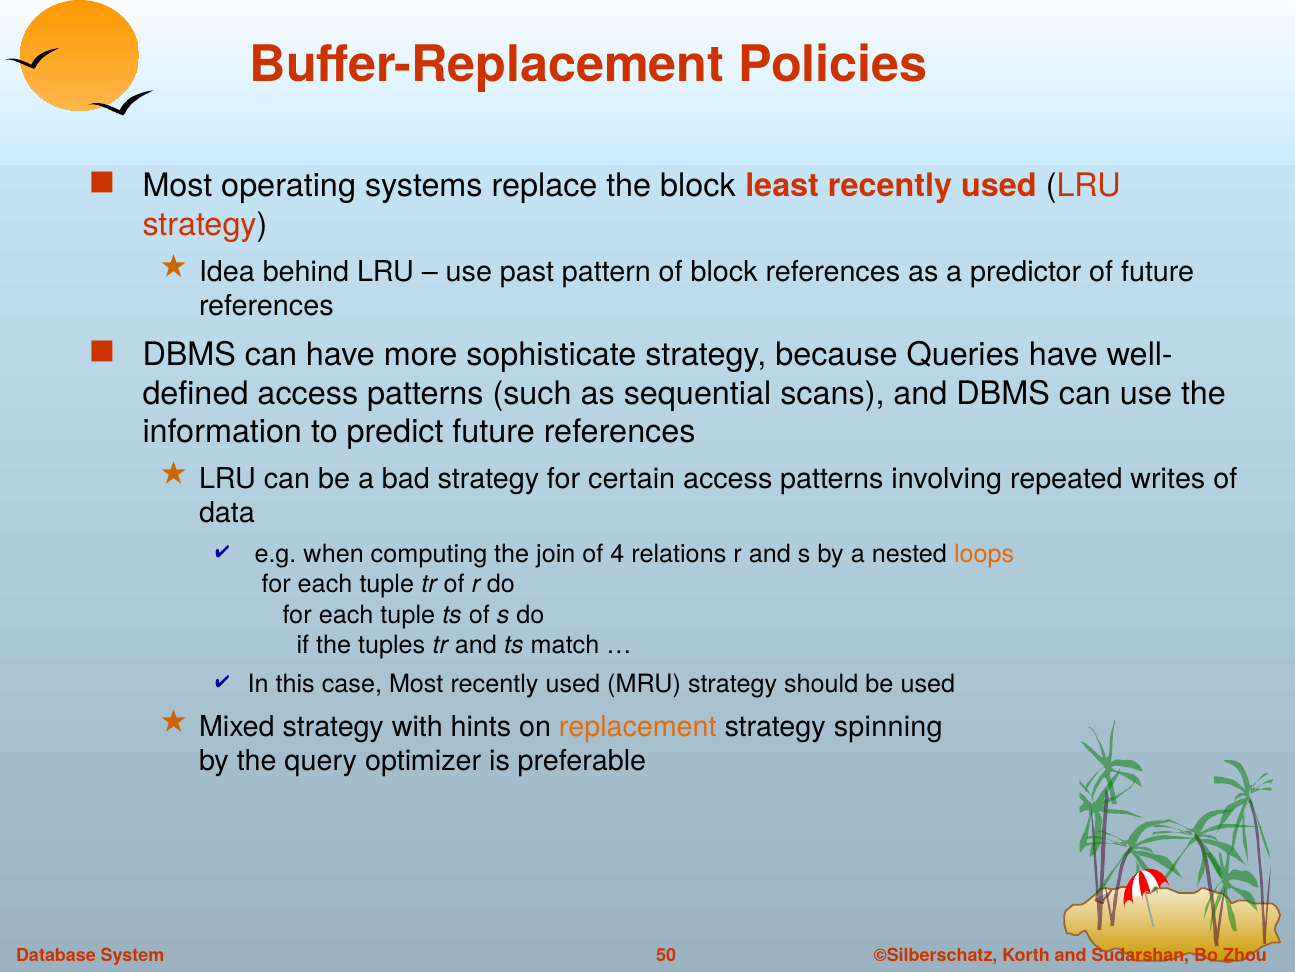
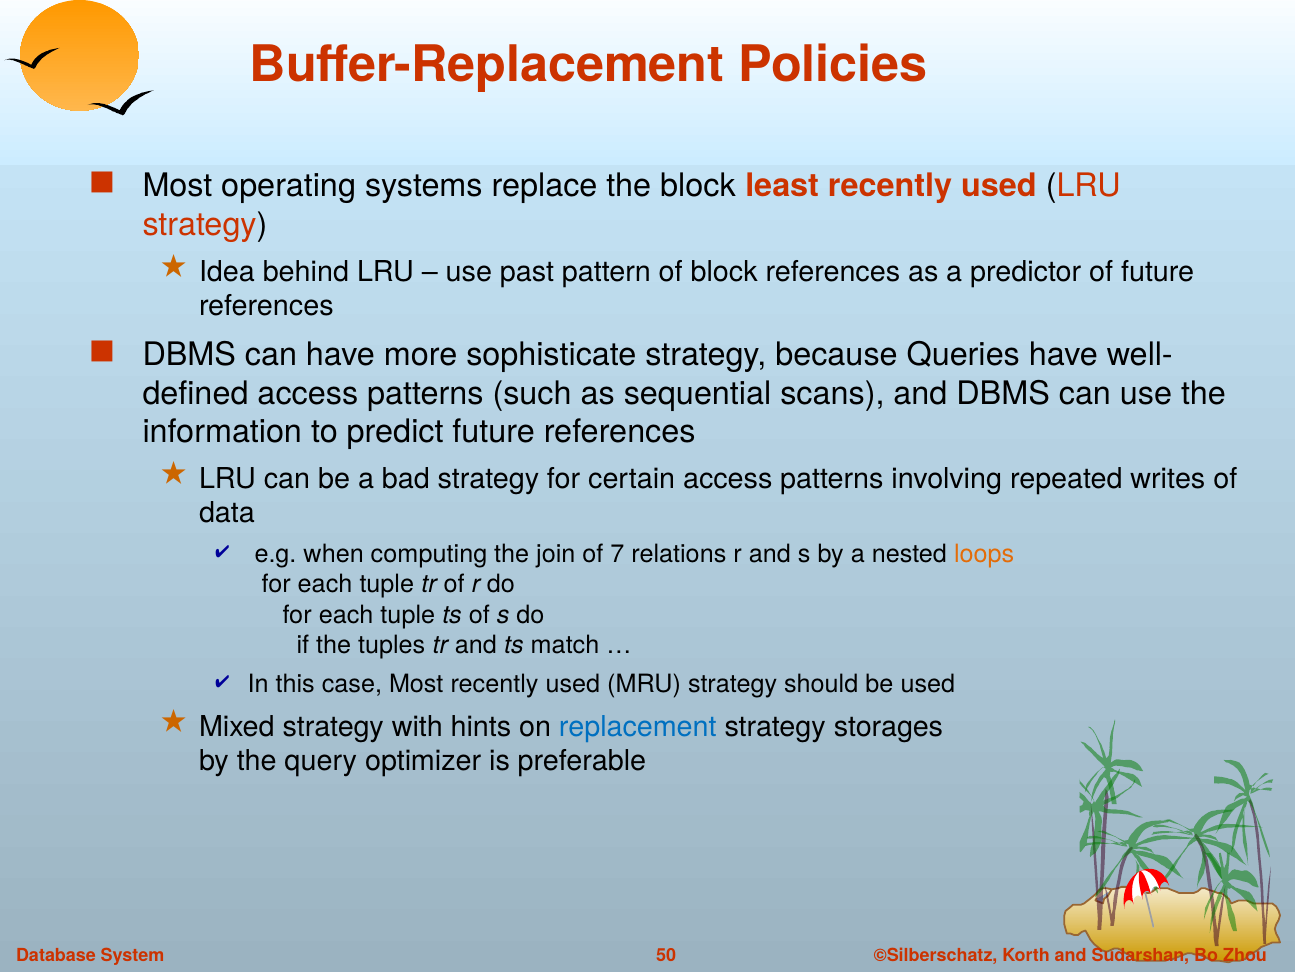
4: 4 -> 7
replacement colour: orange -> blue
spinning: spinning -> storages
